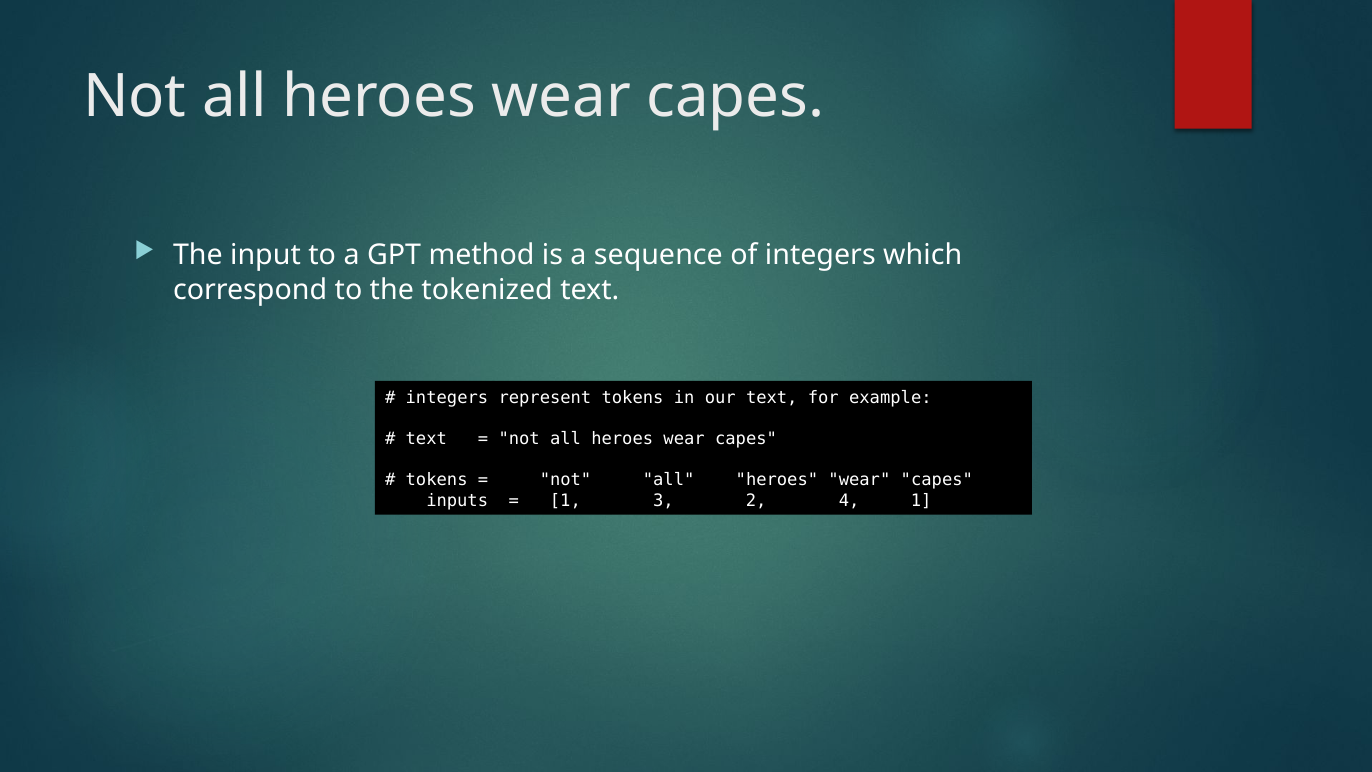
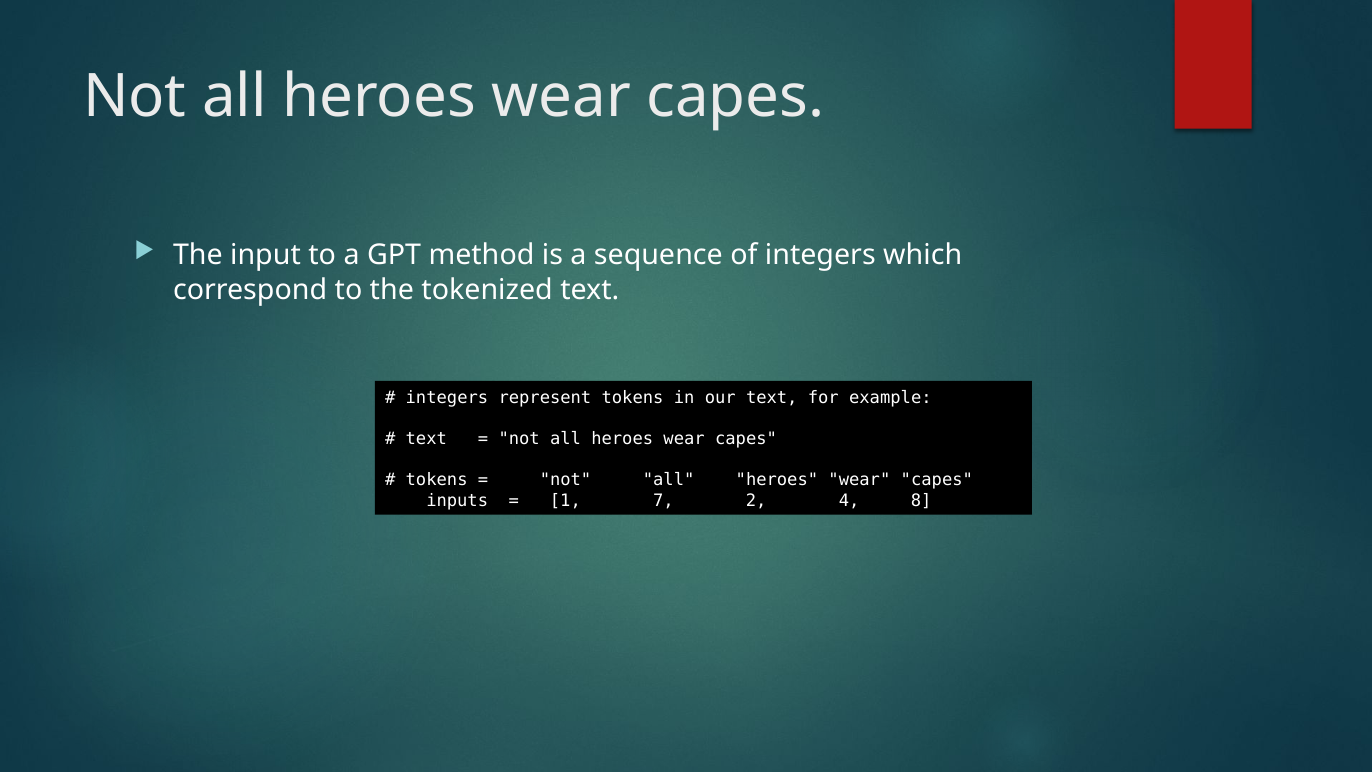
3: 3 -> 7
4 1: 1 -> 8
